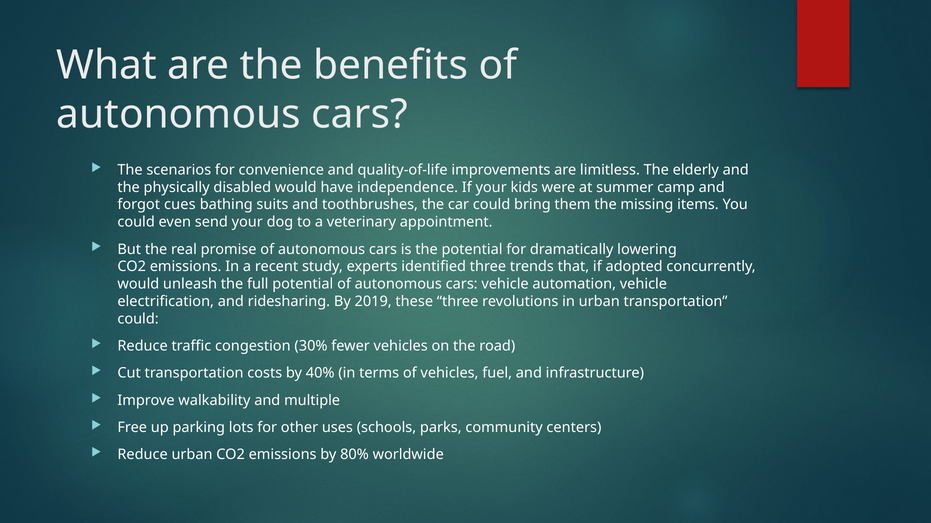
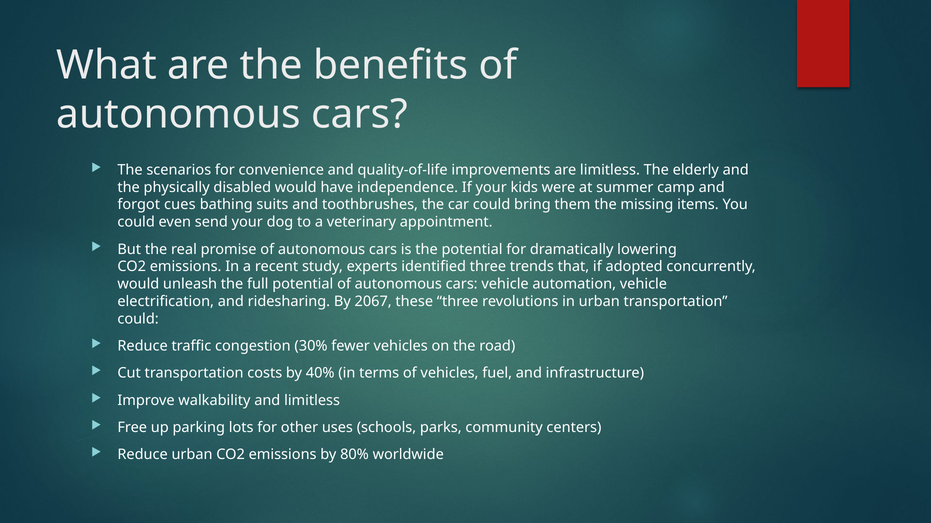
2019: 2019 -> 2067
and multiple: multiple -> limitless
